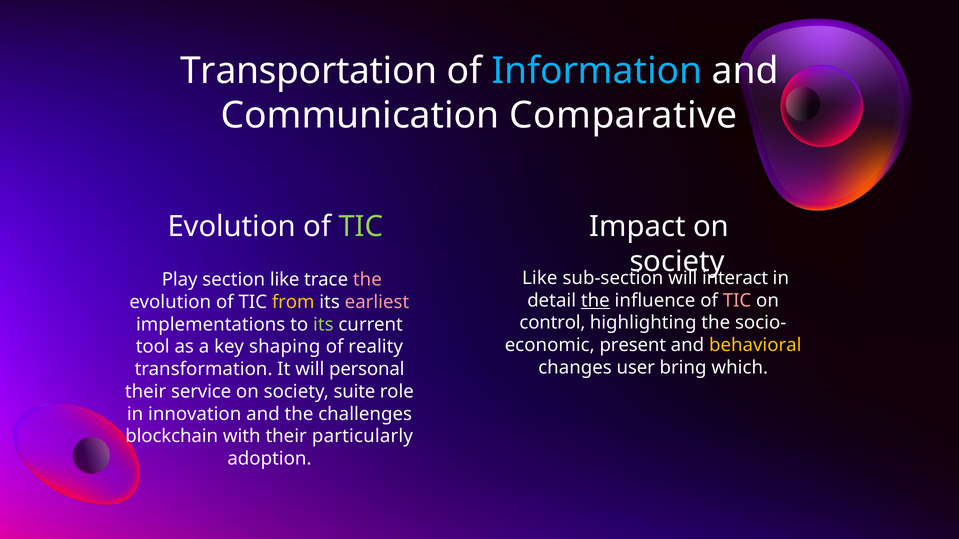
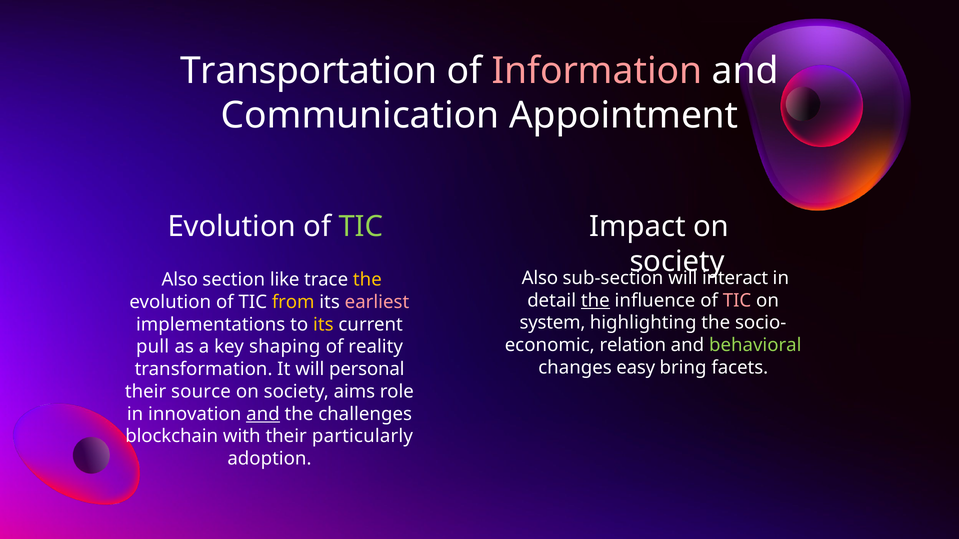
Information colour: light blue -> pink
Comparative: Comparative -> Appointment
Like at (540, 278): Like -> Also
Play at (180, 280): Play -> Also
the at (367, 280) colour: pink -> yellow
control: control -> system
its at (323, 325) colour: light green -> yellow
present: present -> relation
behavioral colour: yellow -> light green
tool: tool -> pull
user: user -> easy
which: which -> facets
service: service -> source
suite: suite -> aims
and at (263, 414) underline: none -> present
